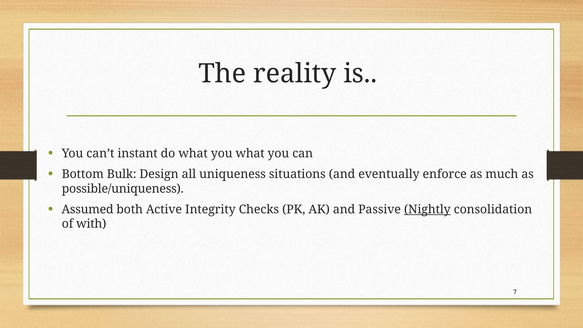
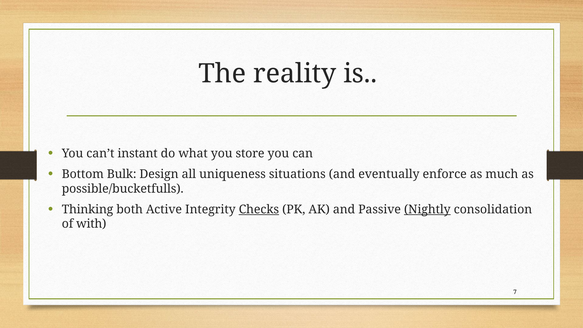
you what: what -> store
possible/uniqueness: possible/uniqueness -> possible/bucketfulls
Assumed: Assumed -> Thinking
Checks underline: none -> present
